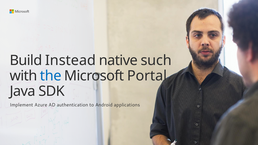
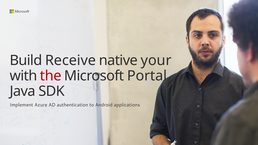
Instead: Instead -> Receive
such: such -> your
the colour: blue -> red
